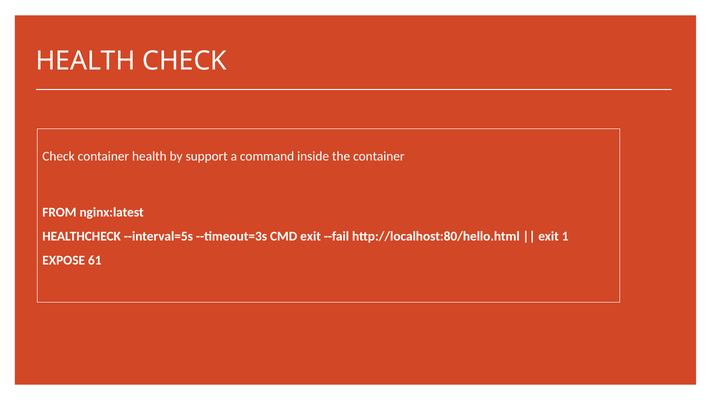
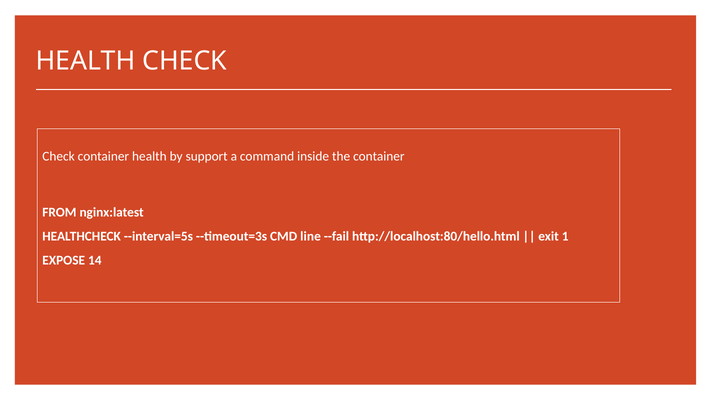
CMD exit: exit -> line
61: 61 -> 14
